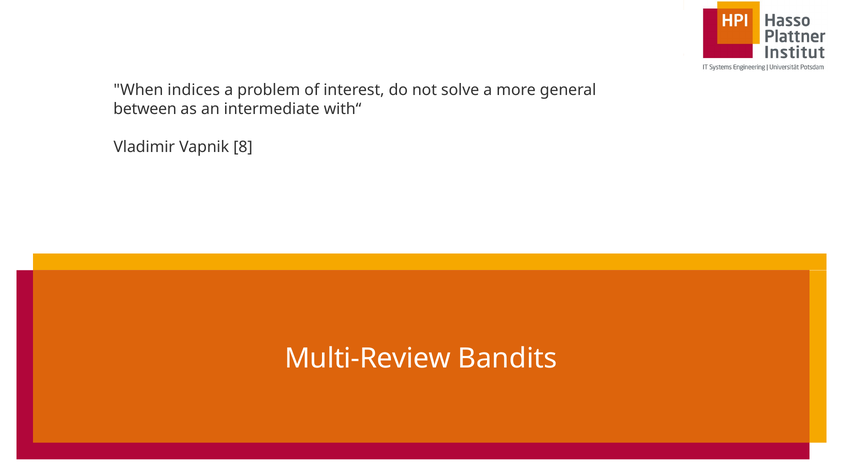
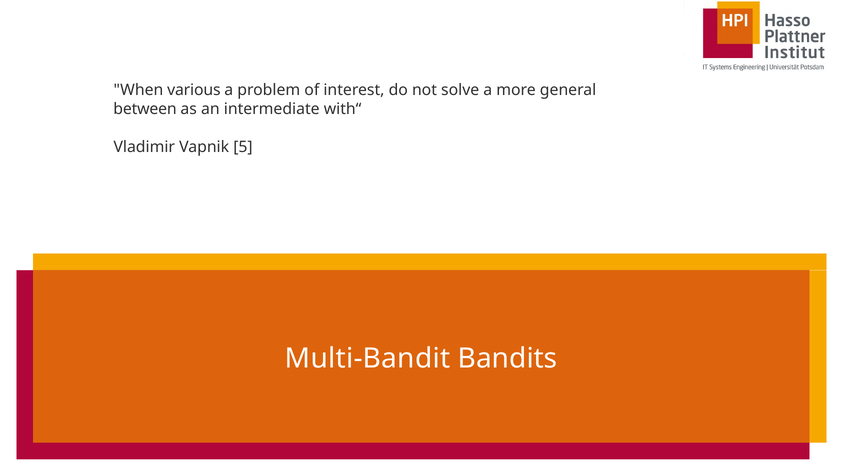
indices: indices -> various
8: 8 -> 5
Multi-Review: Multi-Review -> Multi-Bandit
